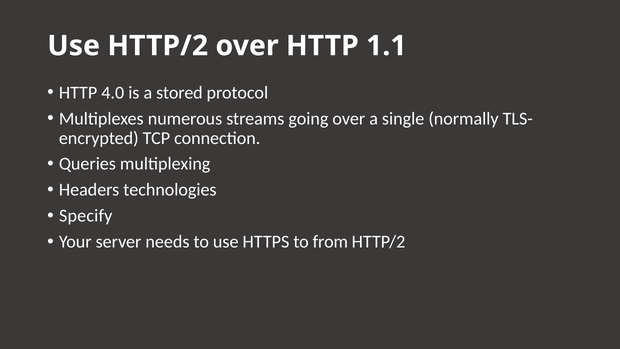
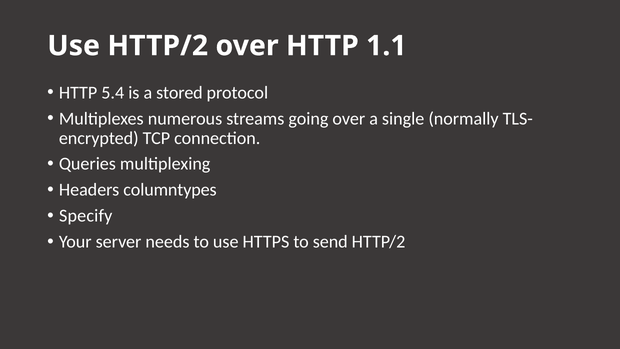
4.0: 4.0 -> 5.4
technologies: technologies -> columntypes
from: from -> send
